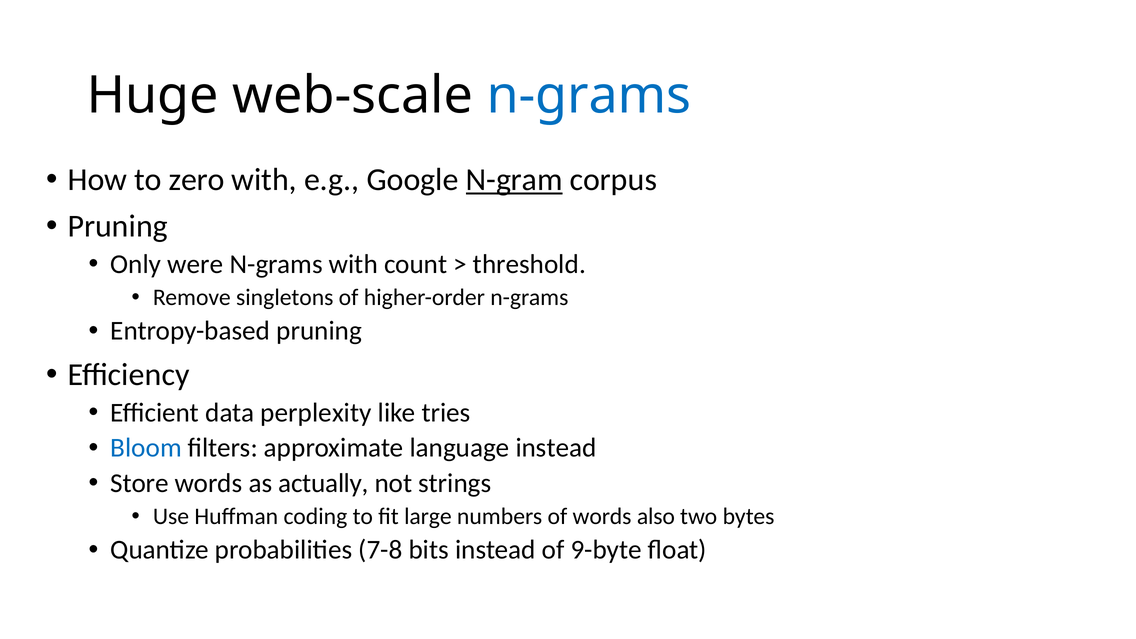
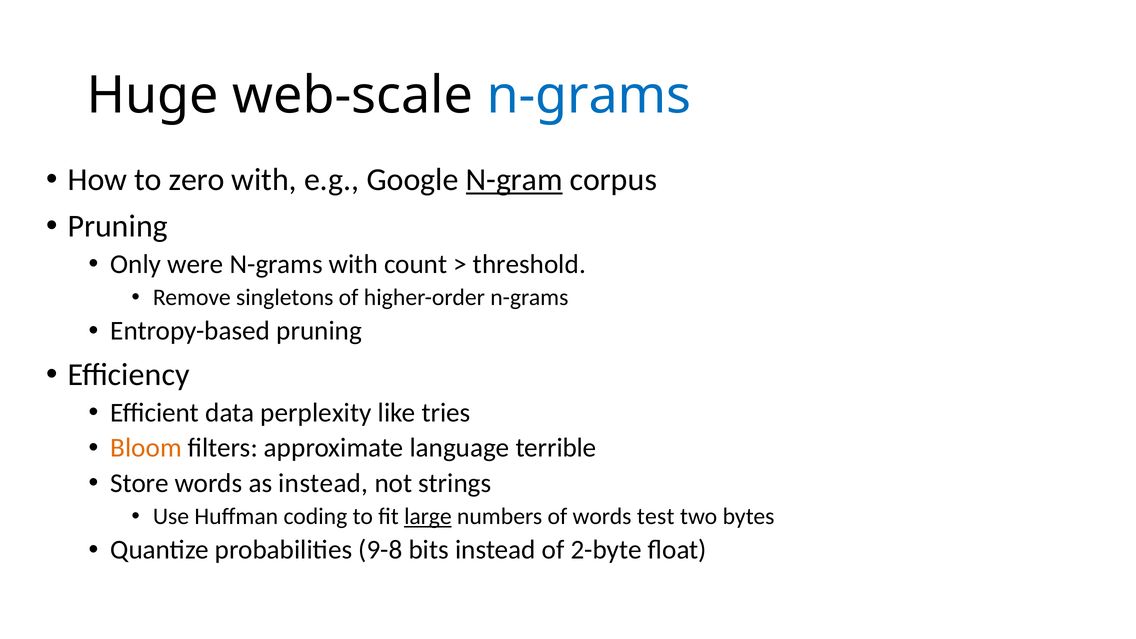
Bloom colour: blue -> orange
language instead: instead -> terrible
as actually: actually -> instead
large underline: none -> present
also: also -> test
7-8: 7-8 -> 9-8
9-byte: 9-byte -> 2-byte
